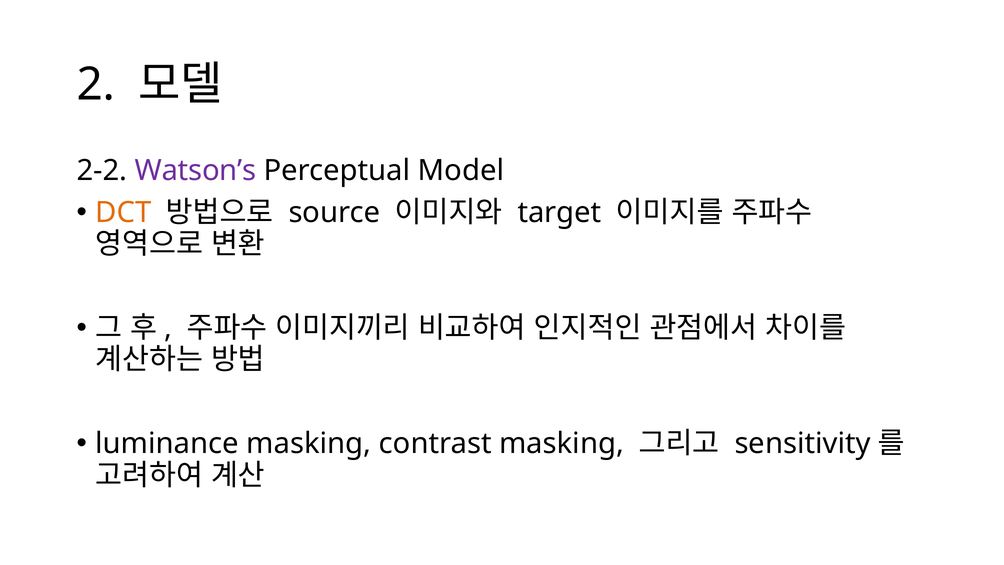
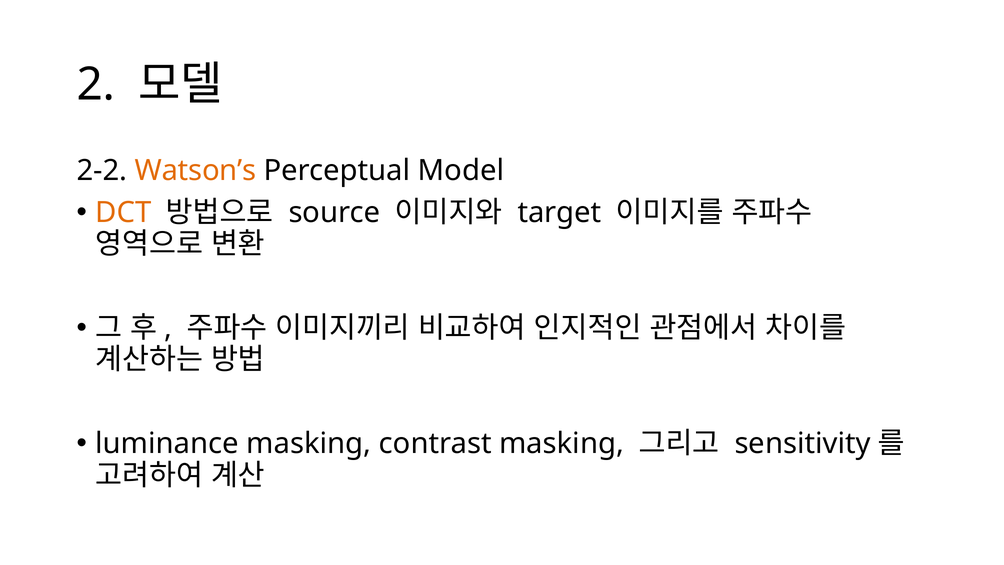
Watson’s colour: purple -> orange
